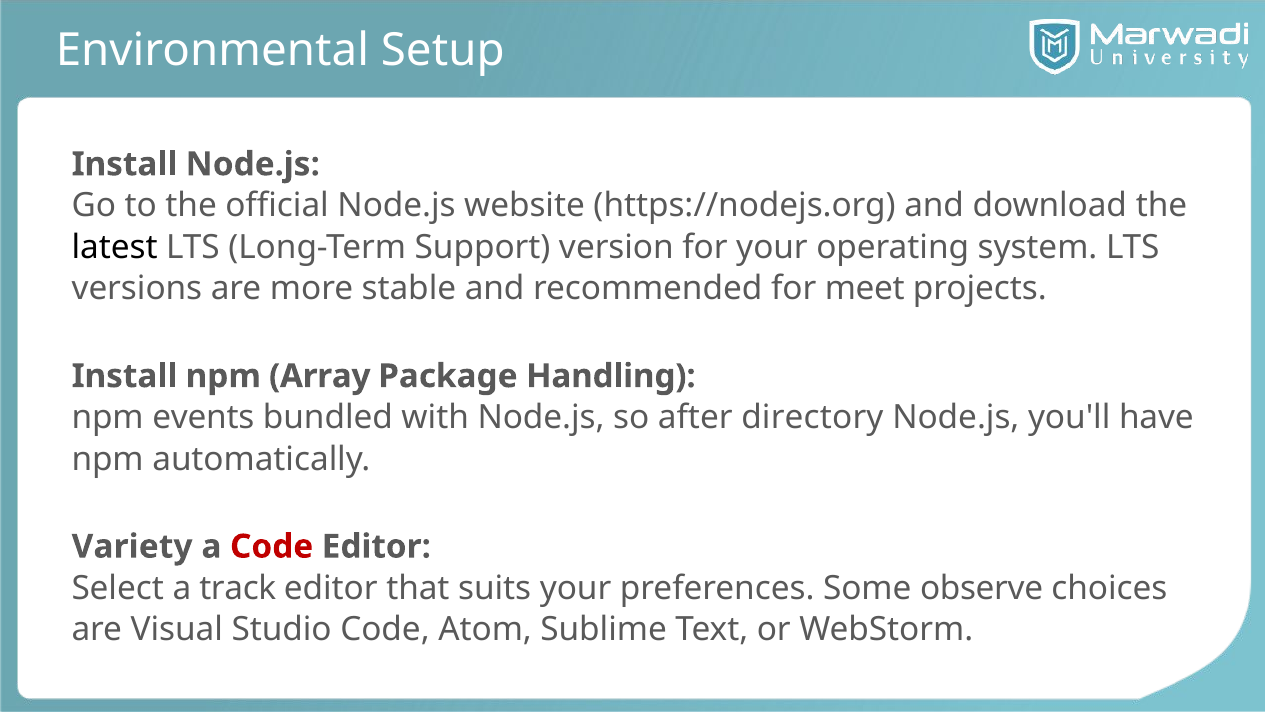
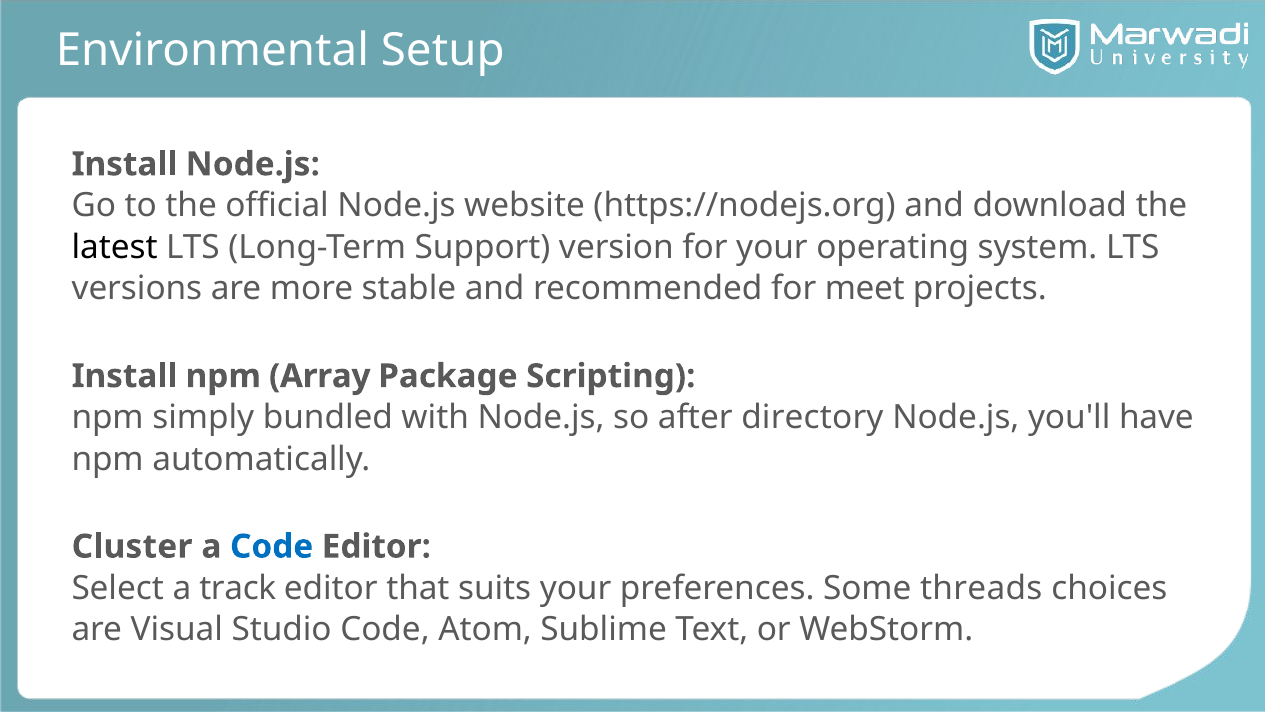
Handling: Handling -> Scripting
events: events -> simply
Variety: Variety -> Cluster
Code at (272, 546) colour: red -> blue
observe: observe -> threads
